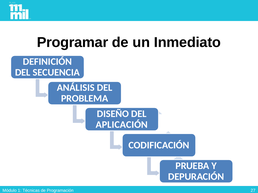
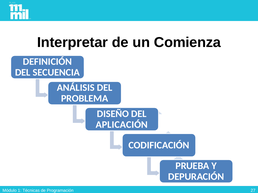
Programar: Programar -> Interpretar
Inmediato: Inmediato -> Comienza
